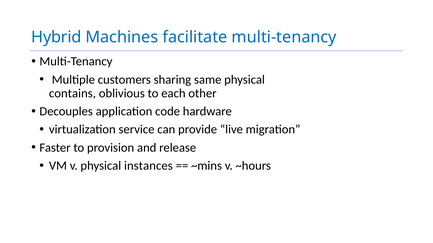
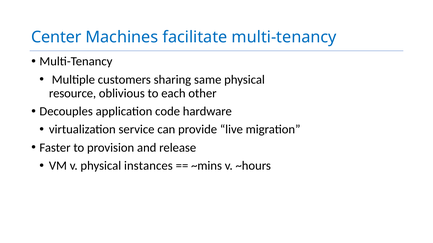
Hybrid: Hybrid -> Center
contains: contains -> resource
